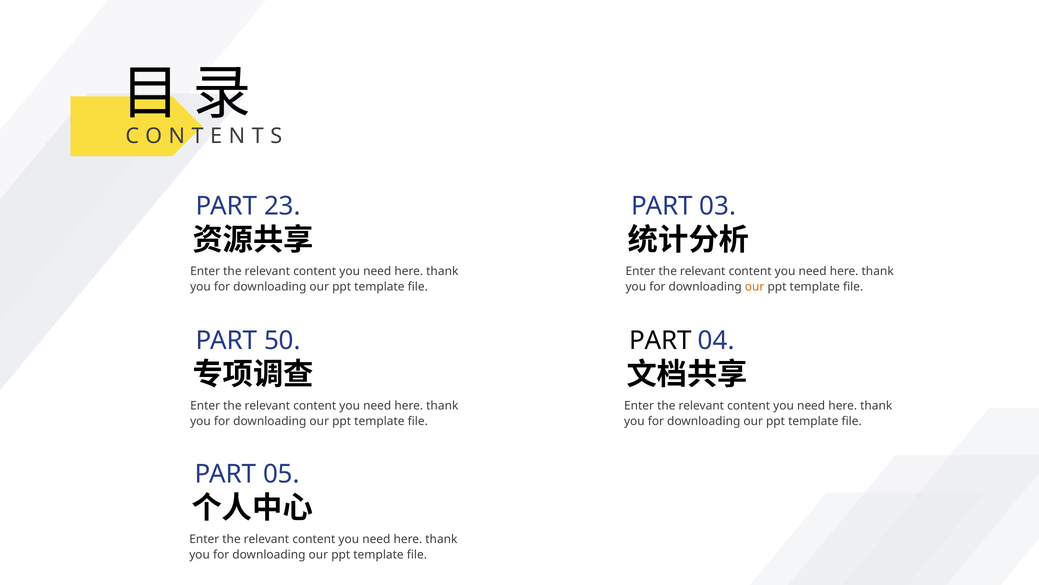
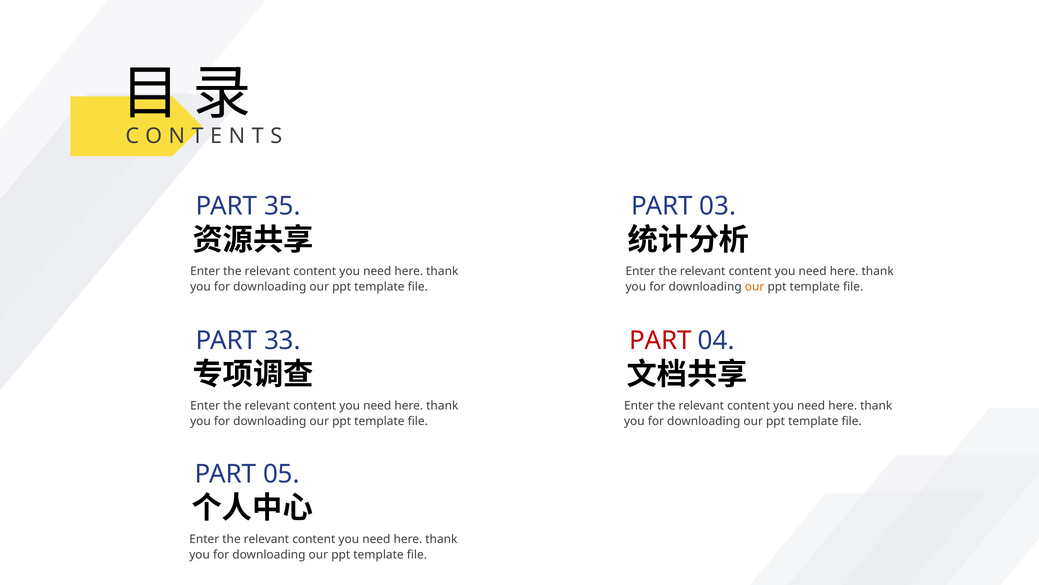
23: 23 -> 35
50: 50 -> 33
PART at (661, 340) colour: black -> red
